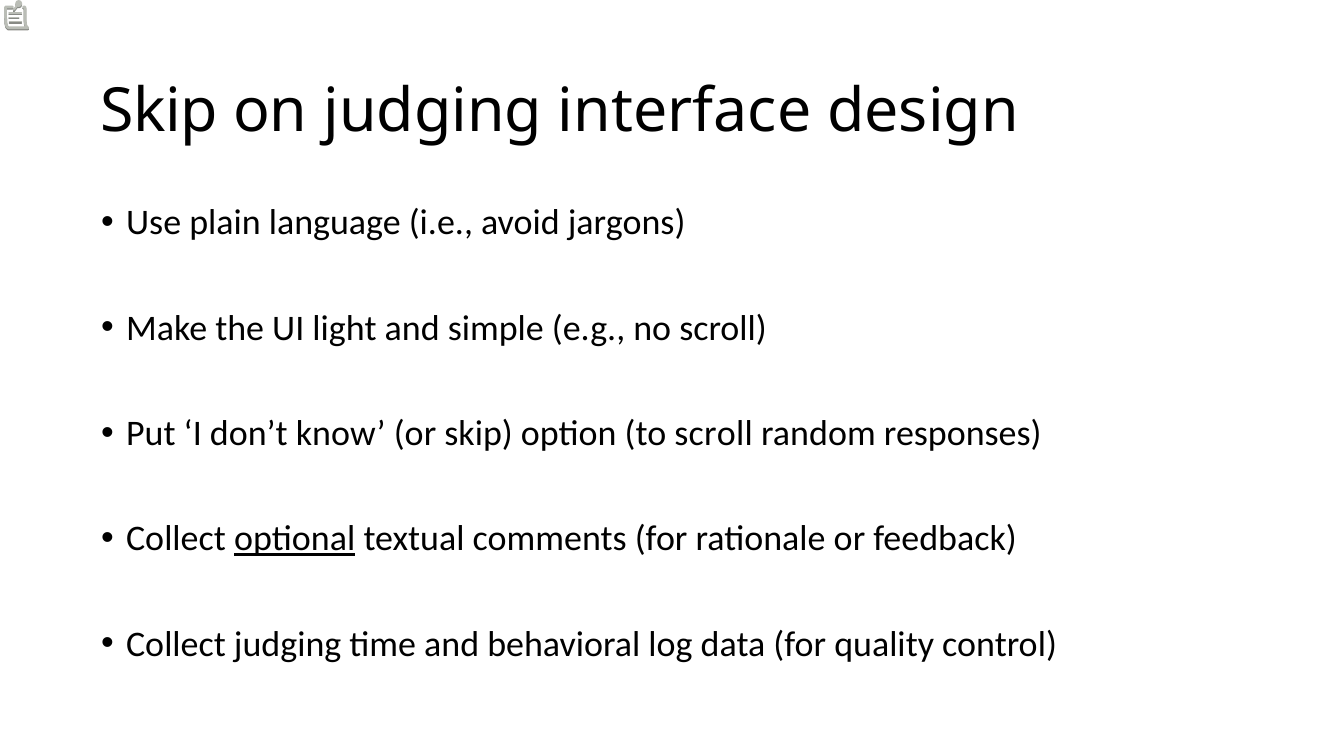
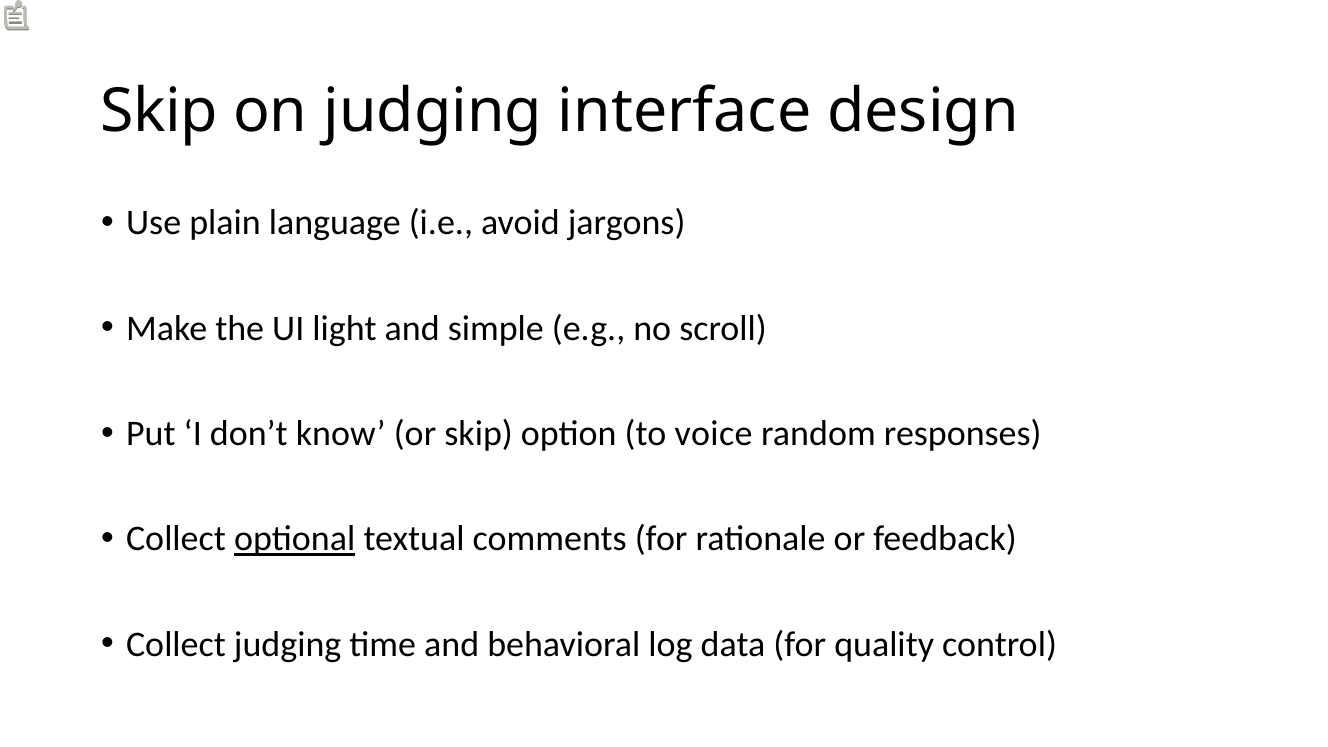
to scroll: scroll -> voice
